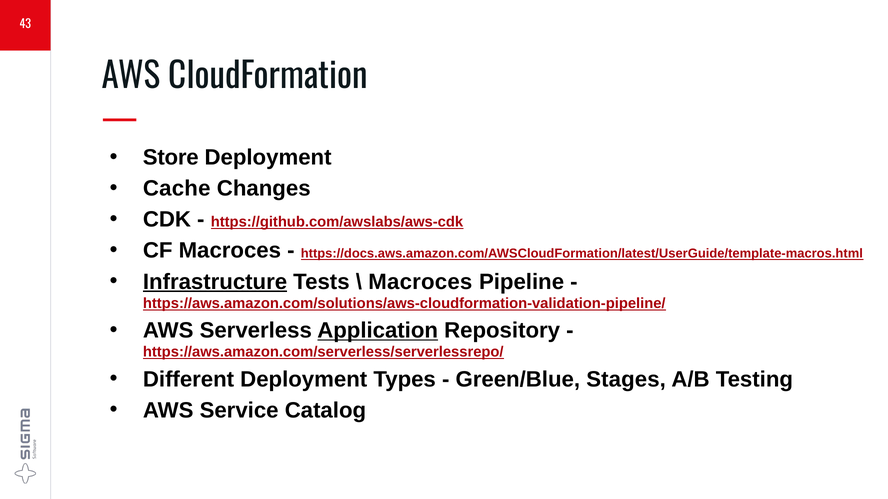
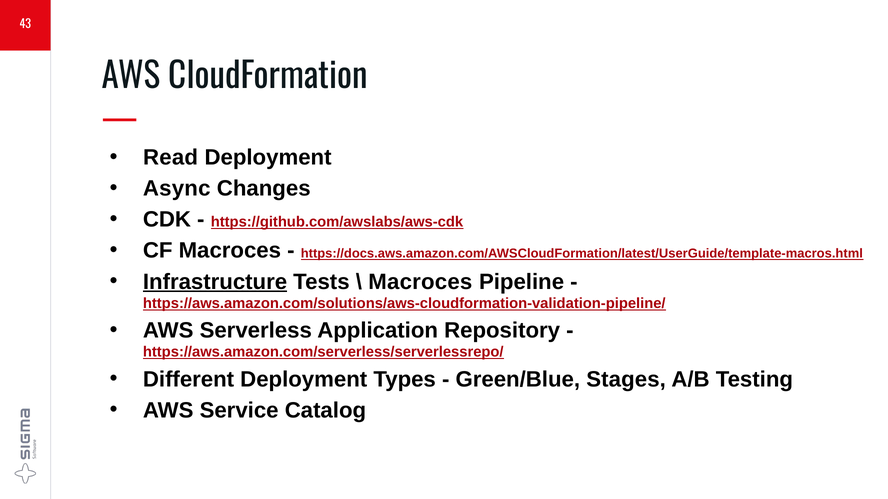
Store: Store -> Read
Cache: Cache -> Async
Application underline: present -> none
